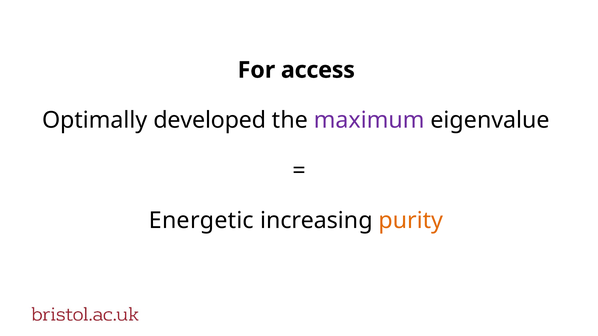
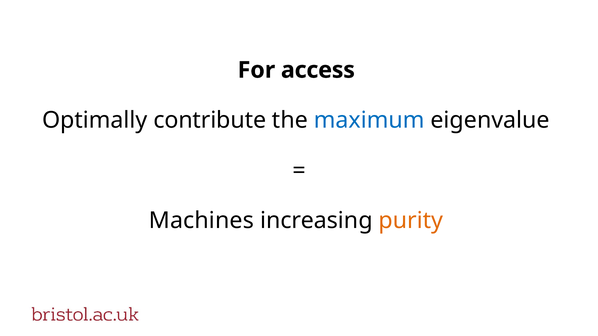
developed: developed -> contribute
maximum colour: purple -> blue
Energetic: Energetic -> Machines
